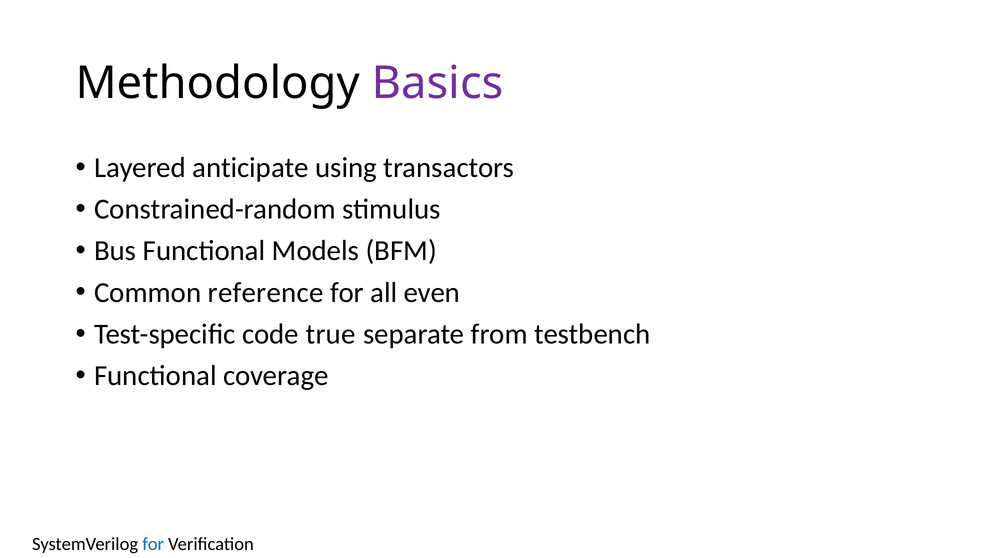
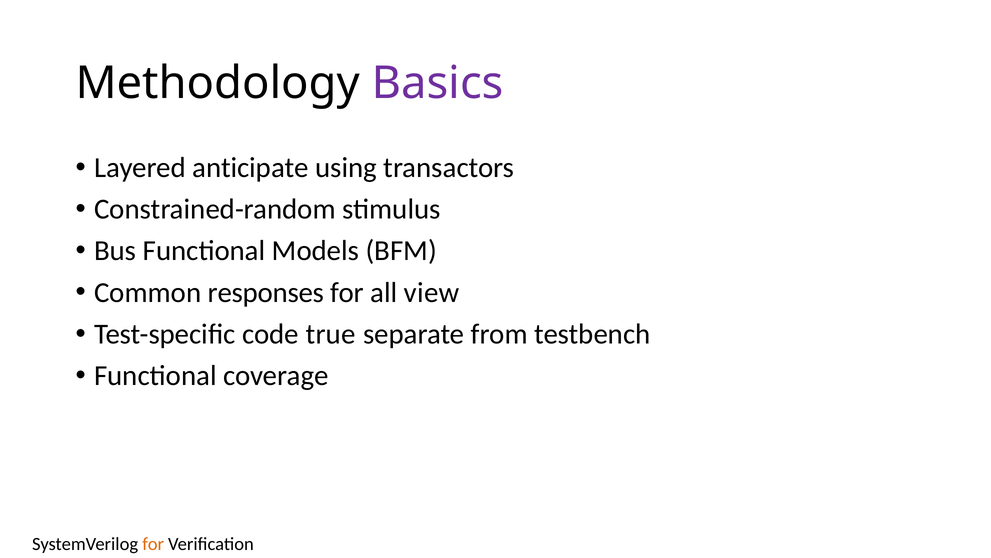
reference: reference -> responses
even: even -> view
for at (153, 543) colour: blue -> orange
